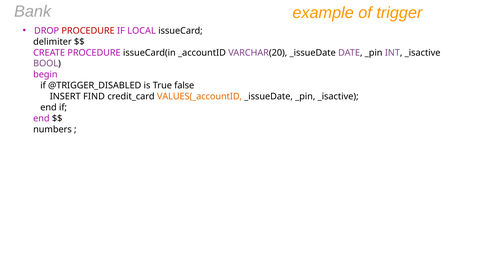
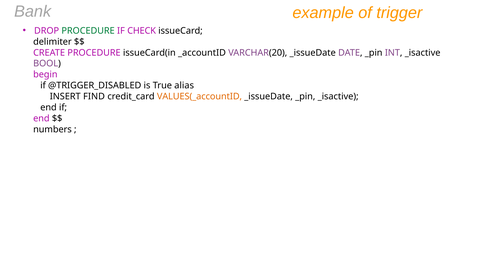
PROCEDURE at (88, 31) colour: red -> green
LOCAL: LOCAL -> CHECK
false: false -> alias
